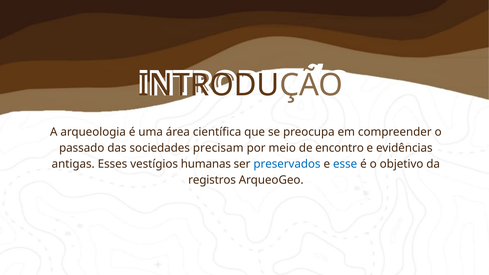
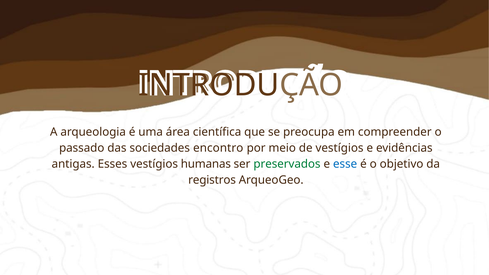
precisam: precisam -> encontro
de encontro: encontro -> vestígios
preservados colour: blue -> green
